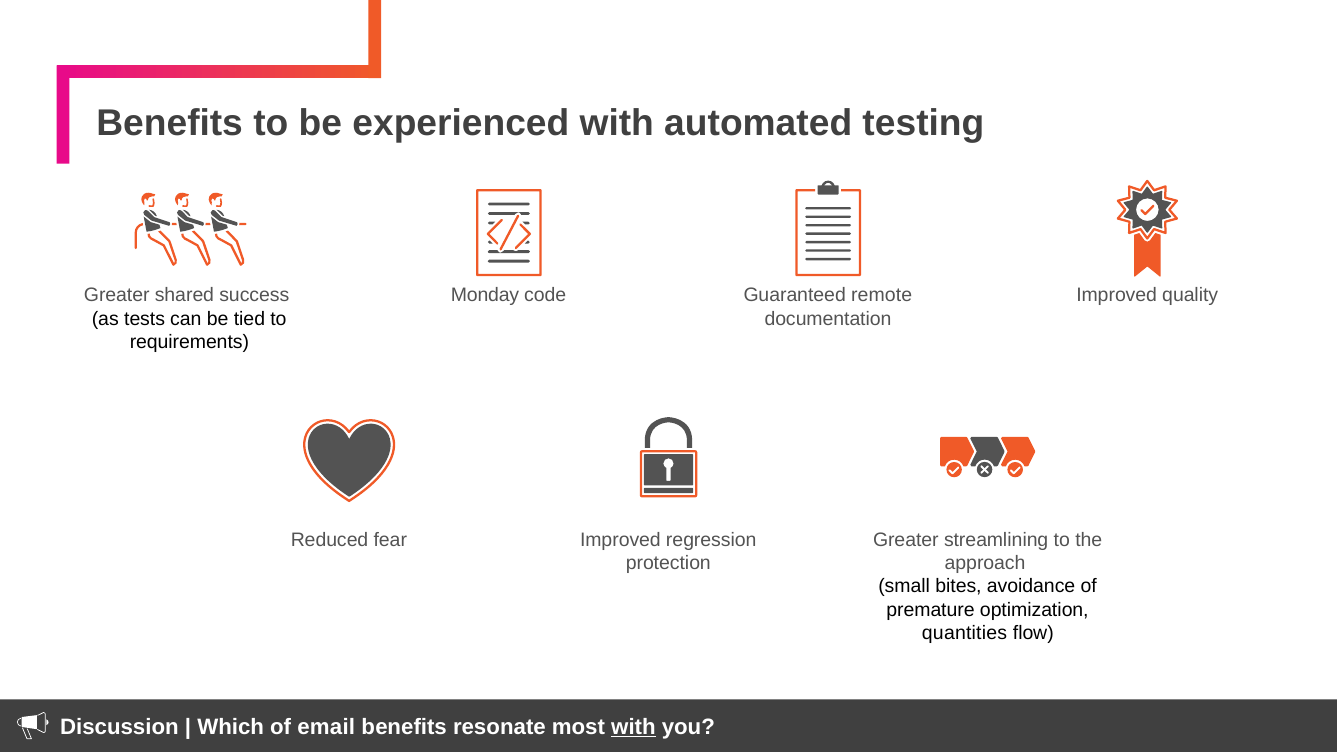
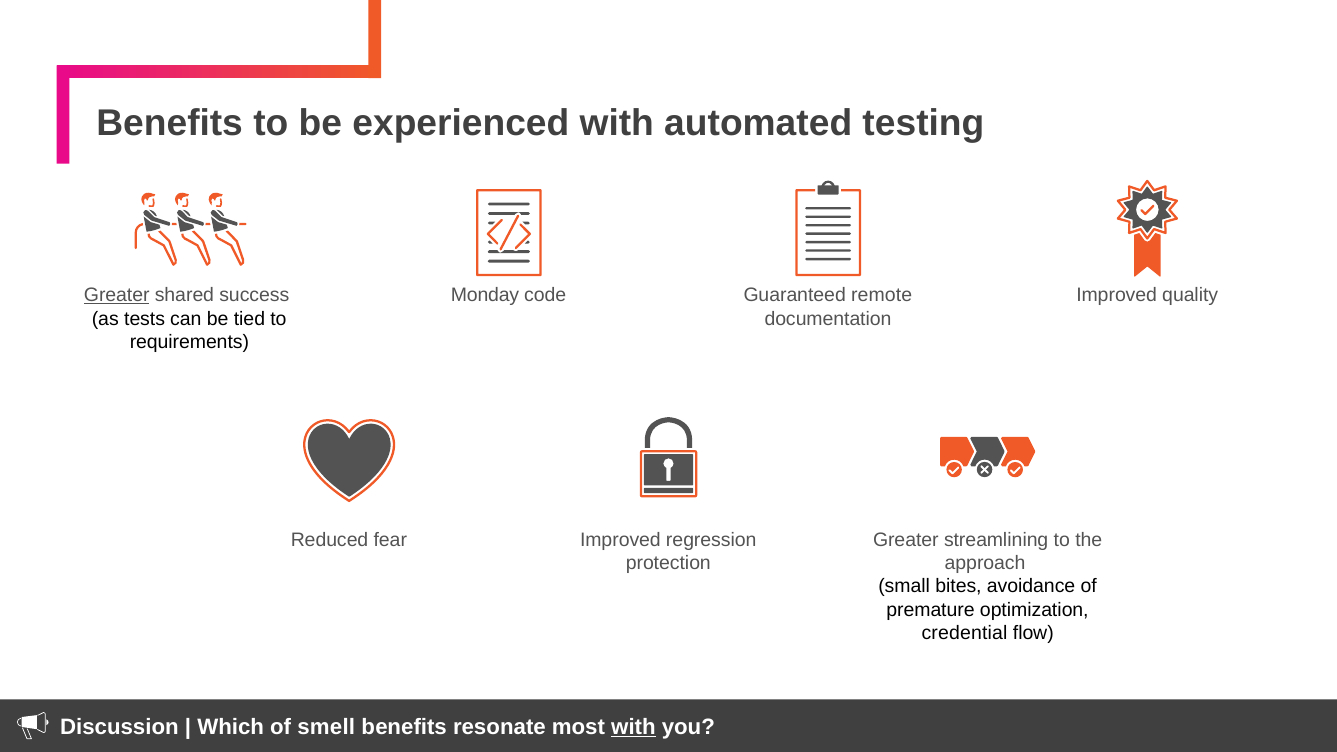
Greater at (117, 296) underline: none -> present
quantities: quantities -> credential
email: email -> smell
